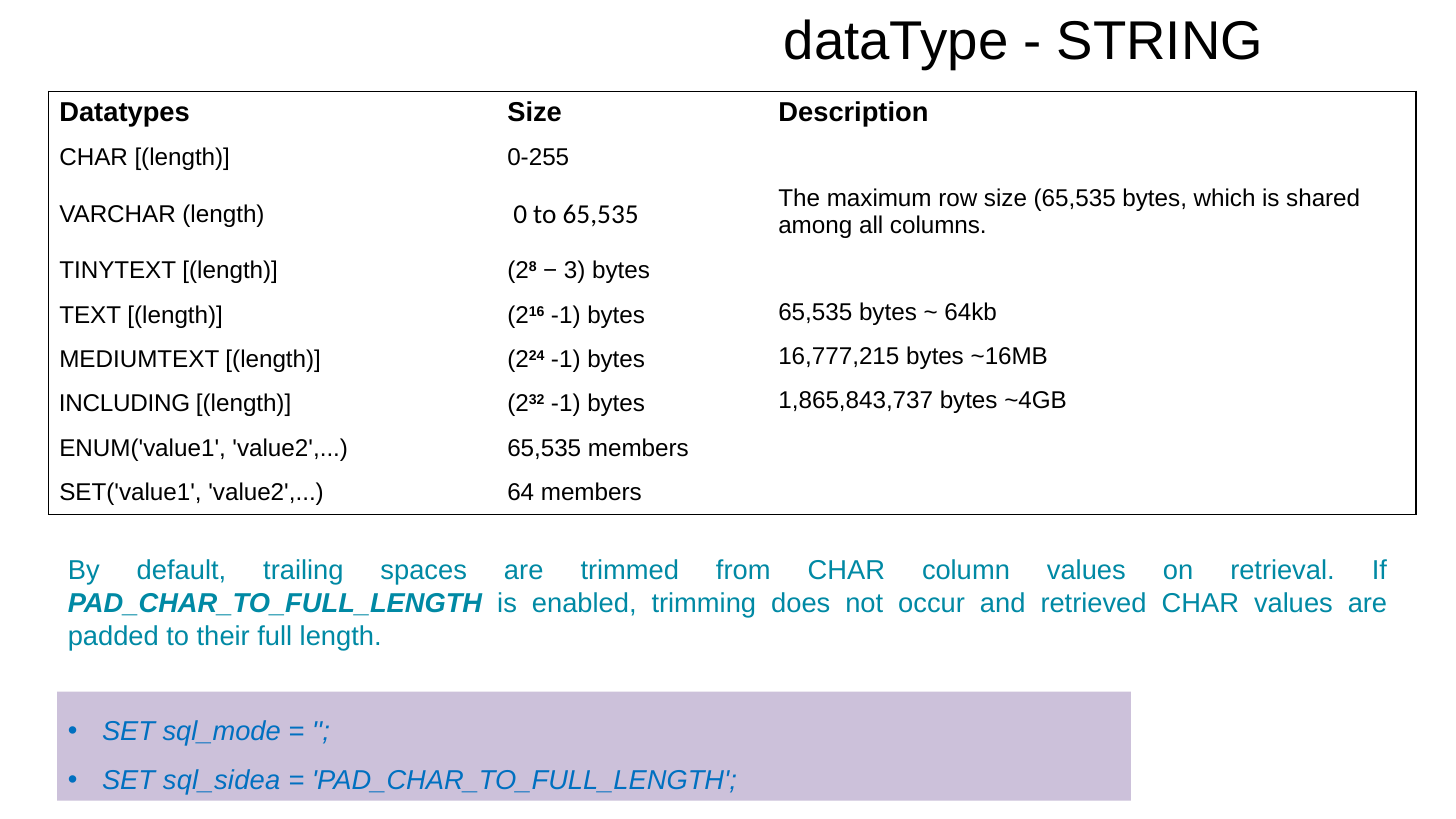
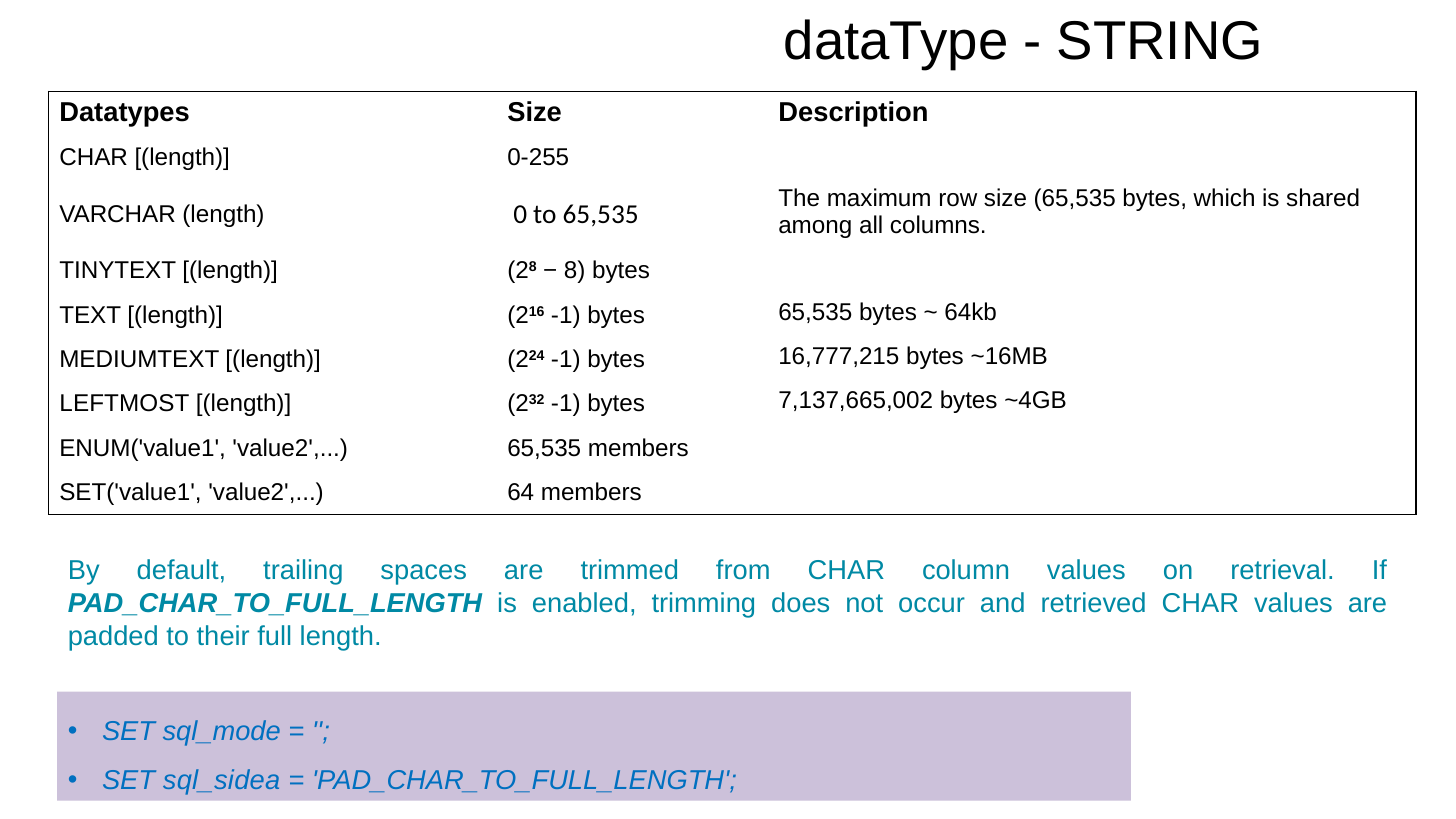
3: 3 -> 8
INCLUDING: INCLUDING -> LEFTMOST
1,865,843,737: 1,865,843,737 -> 7,137,665,002
